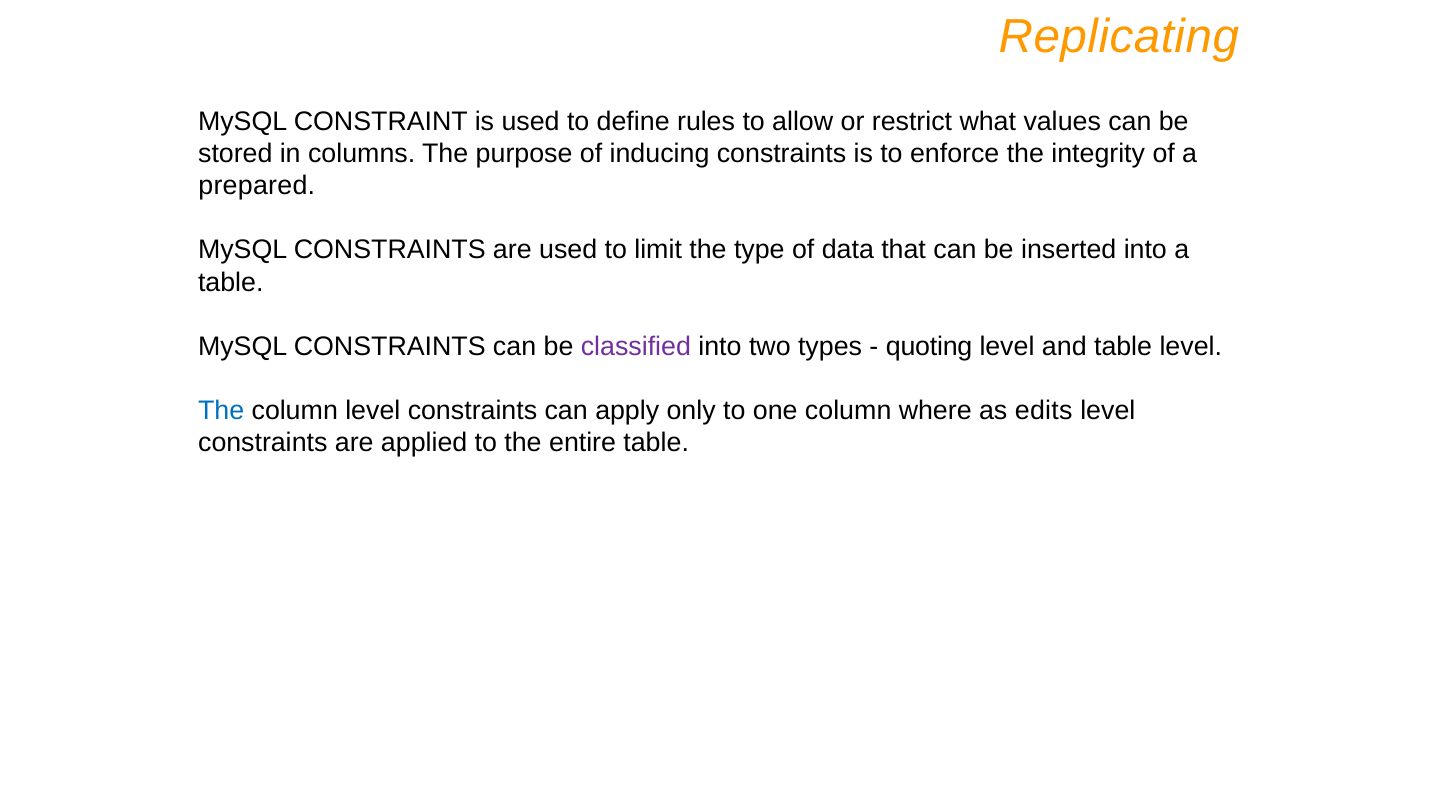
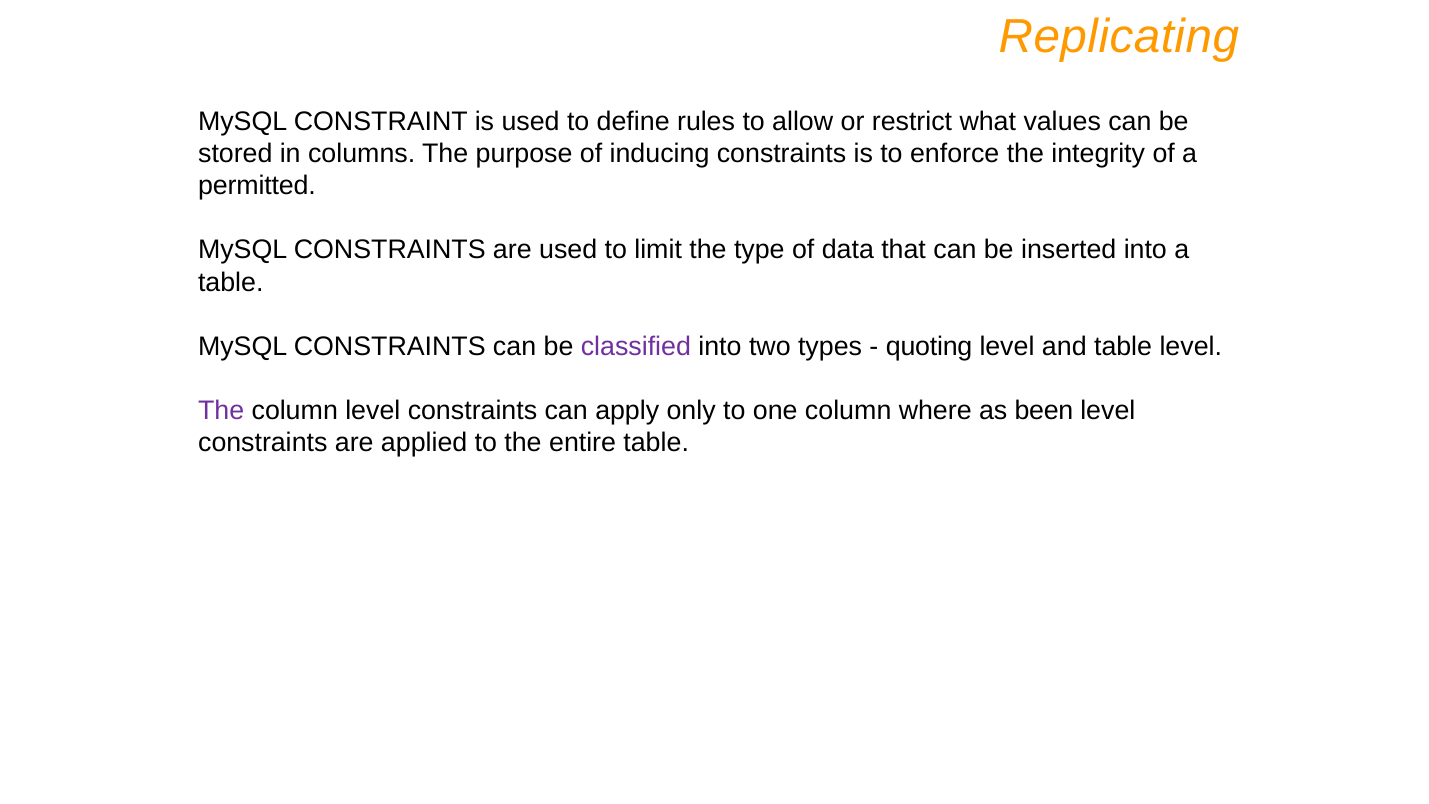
prepared: prepared -> permitted
The at (221, 411) colour: blue -> purple
edits: edits -> been
